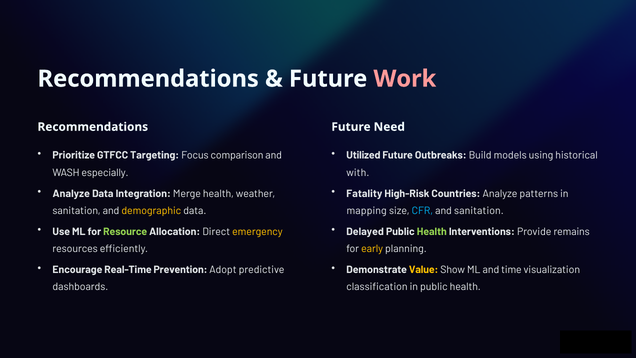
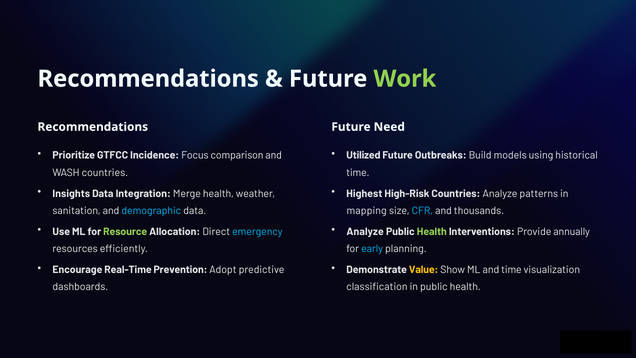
Work colour: pink -> light green
Targeting: Targeting -> Incidence
WASH especially: especially -> countries
with at (358, 173): with -> time
Analyze at (71, 193): Analyze -> Insights
Fatality: Fatality -> Highest
demographic colour: yellow -> light blue
and sanitation: sanitation -> thousands
emergency colour: yellow -> light blue
Delayed at (365, 232): Delayed -> Analyze
remains: remains -> annually
early colour: yellow -> light blue
